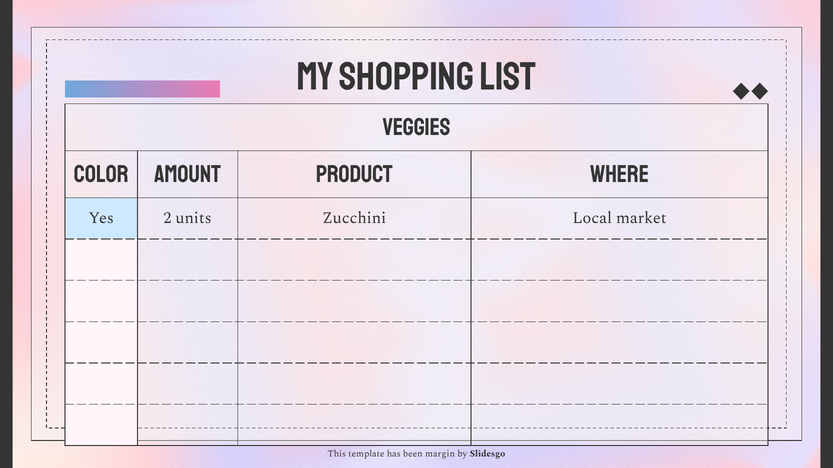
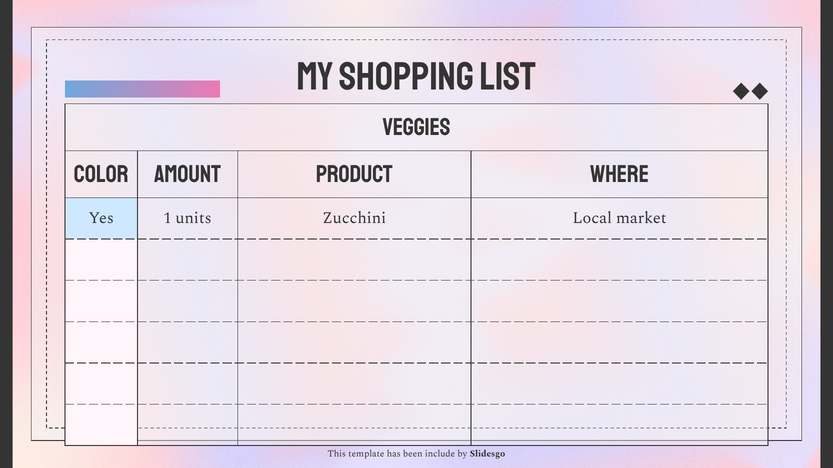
2: 2 -> 1
margin: margin -> include
